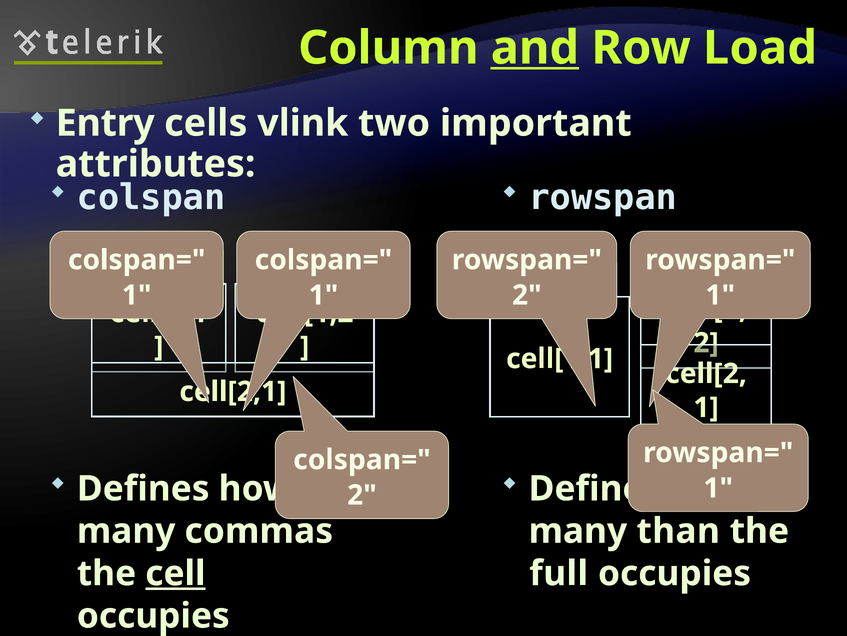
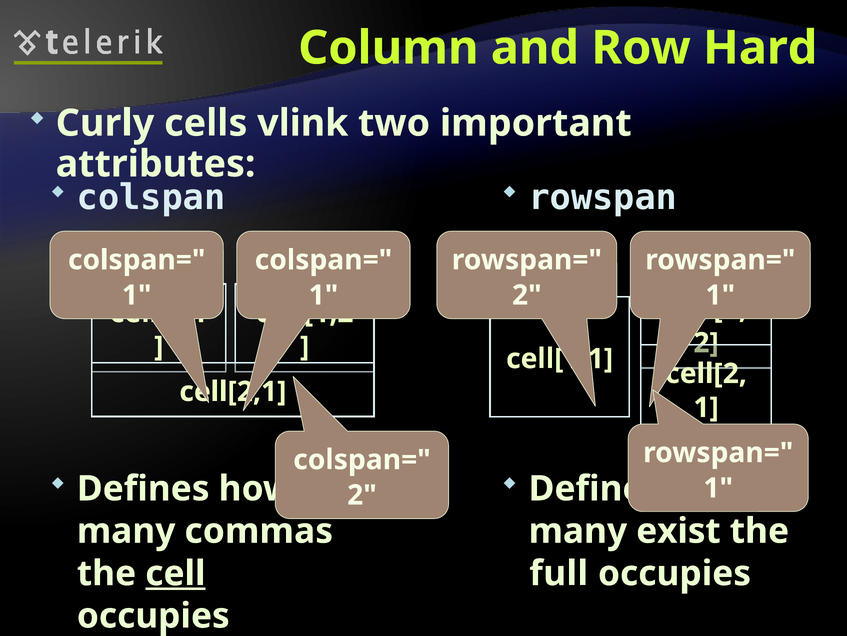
and underline: present -> none
Load: Load -> Hard
Entry: Entry -> Curly
than: than -> exist
